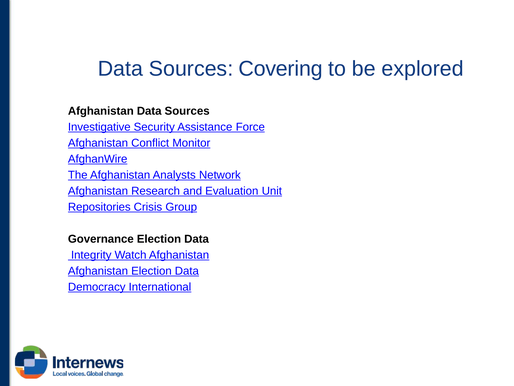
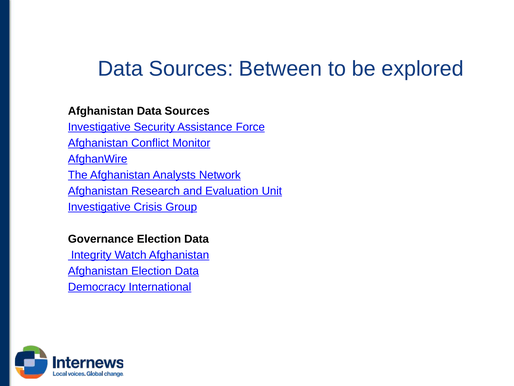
Covering: Covering -> Between
Repositories at (99, 207): Repositories -> Investigative
